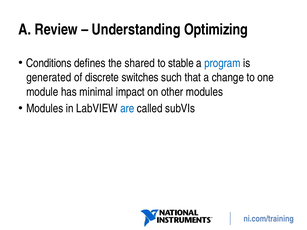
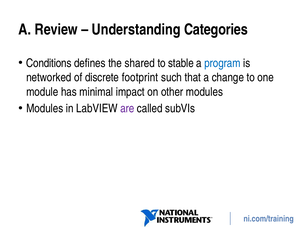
Optimizing: Optimizing -> Categories
generated: generated -> networked
switches: switches -> footprint
are colour: blue -> purple
